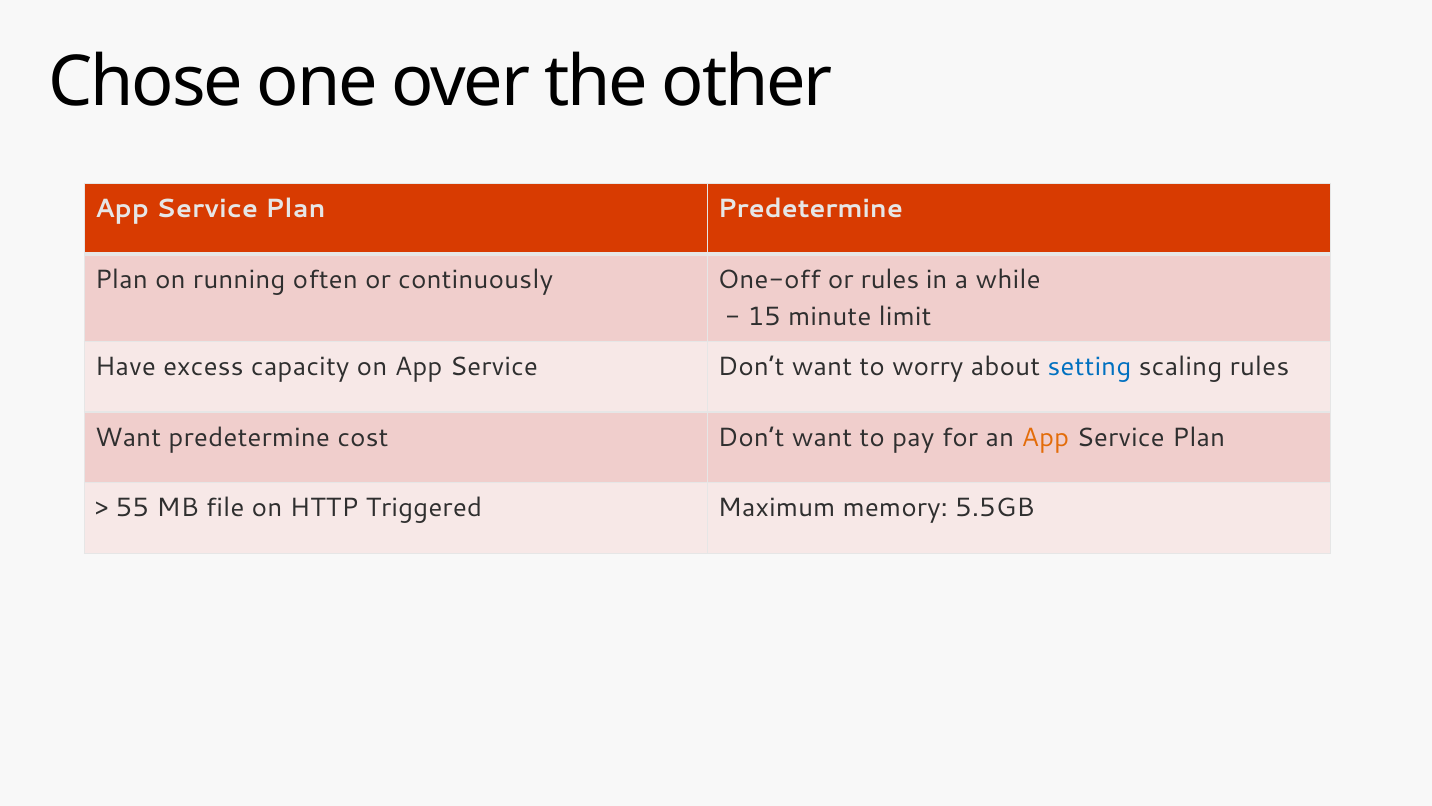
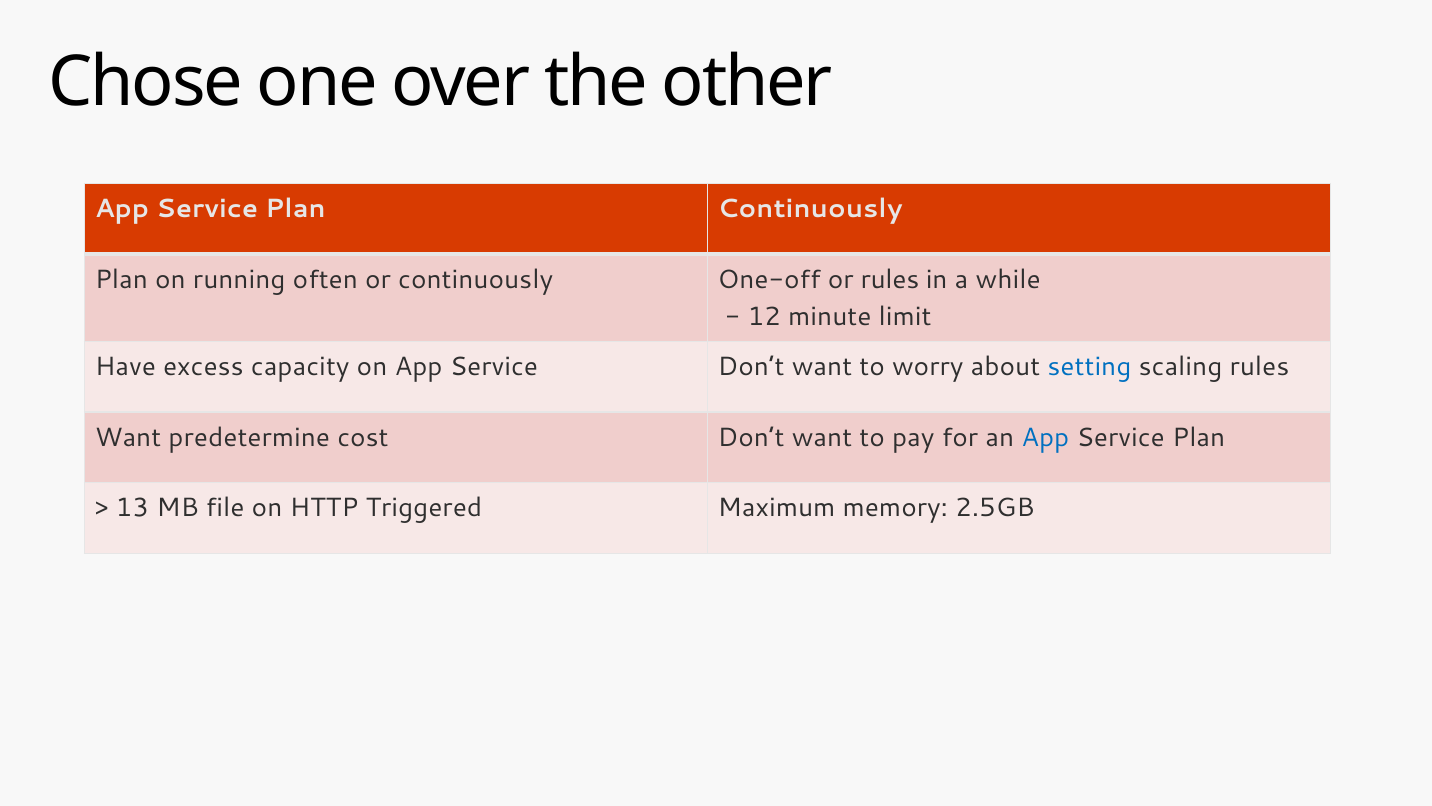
Plan Predetermine: Predetermine -> Continuously
15: 15 -> 12
App at (1045, 437) colour: orange -> blue
55: 55 -> 13
5.5GB: 5.5GB -> 2.5GB
